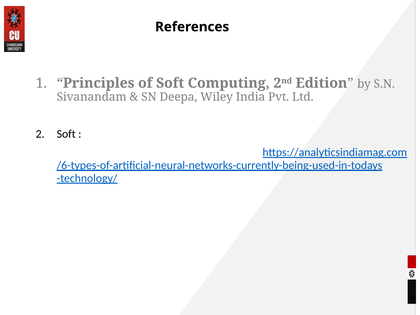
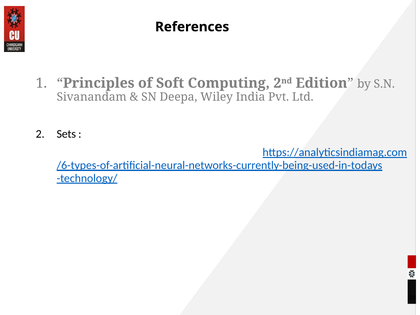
Soft at (66, 134): Soft -> Sets
